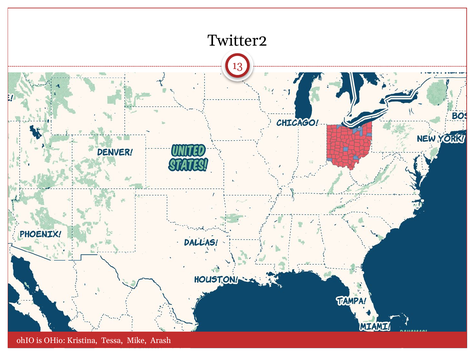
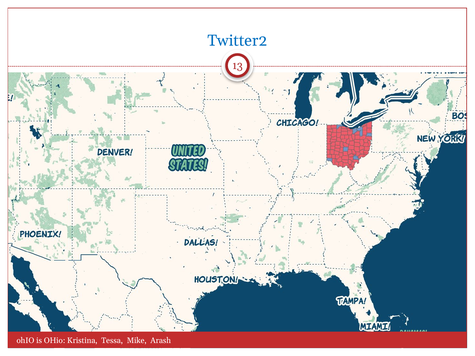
Twitter2 colour: black -> blue
